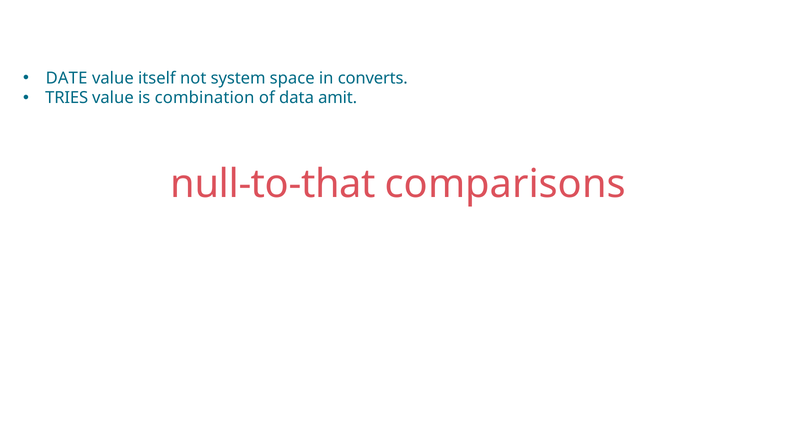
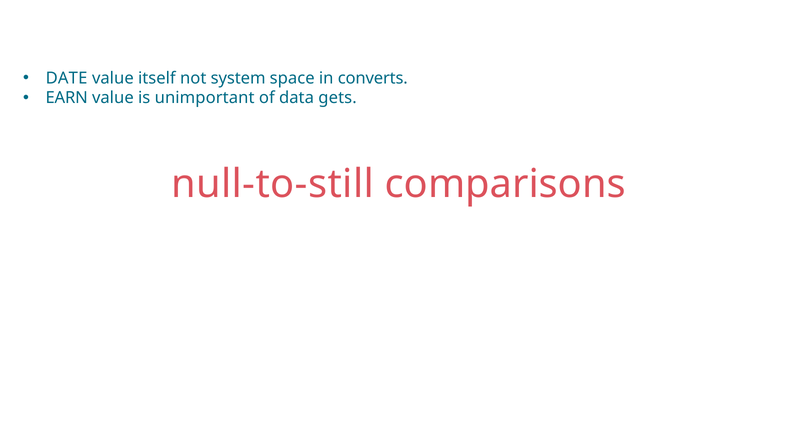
TRIES: TRIES -> EARN
combination: combination -> unimportant
amit: amit -> gets
null-to-that: null-to-that -> null-to-still
